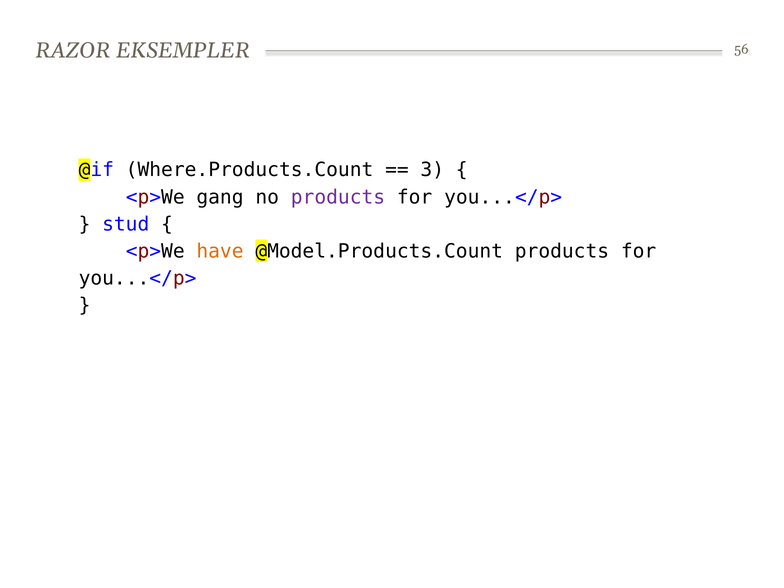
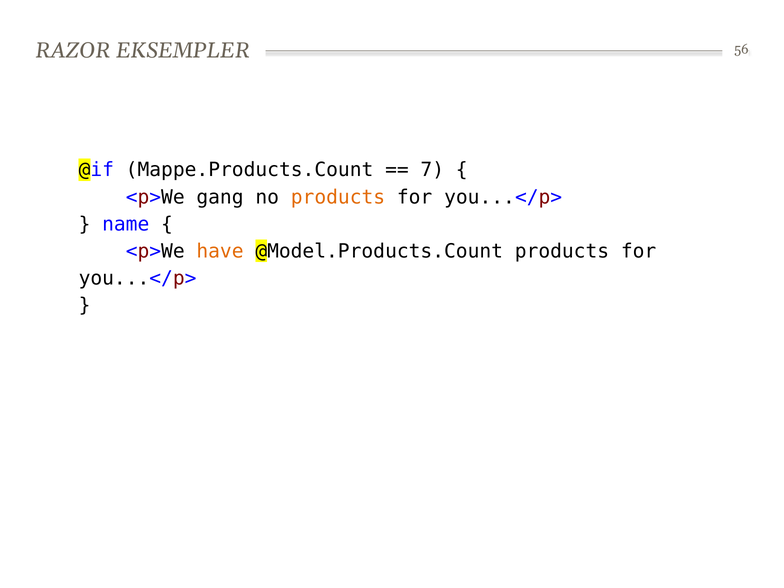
Where.Products.Count: Where.Products.Count -> Mappe.Products.Count
3: 3 -> 7
products at (338, 197) colour: purple -> orange
stud: stud -> name
